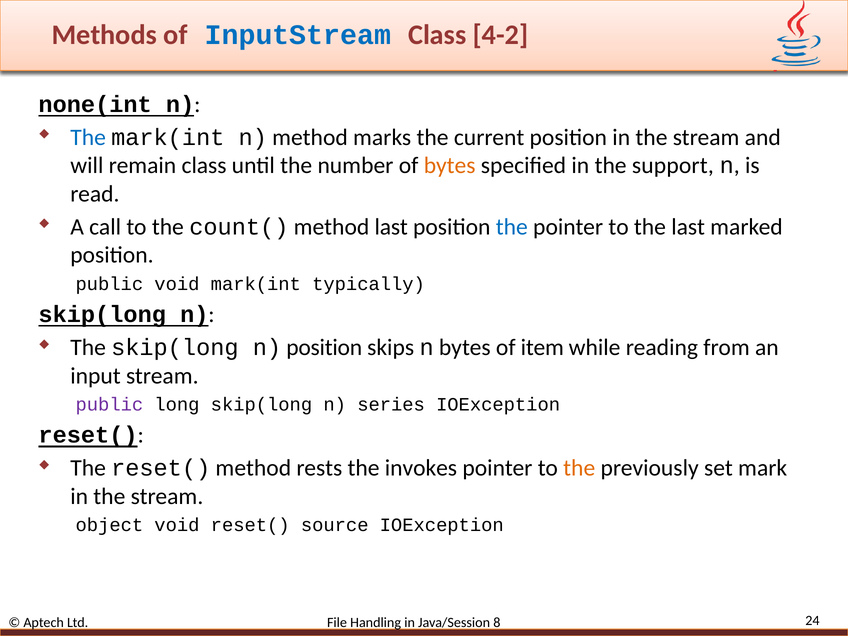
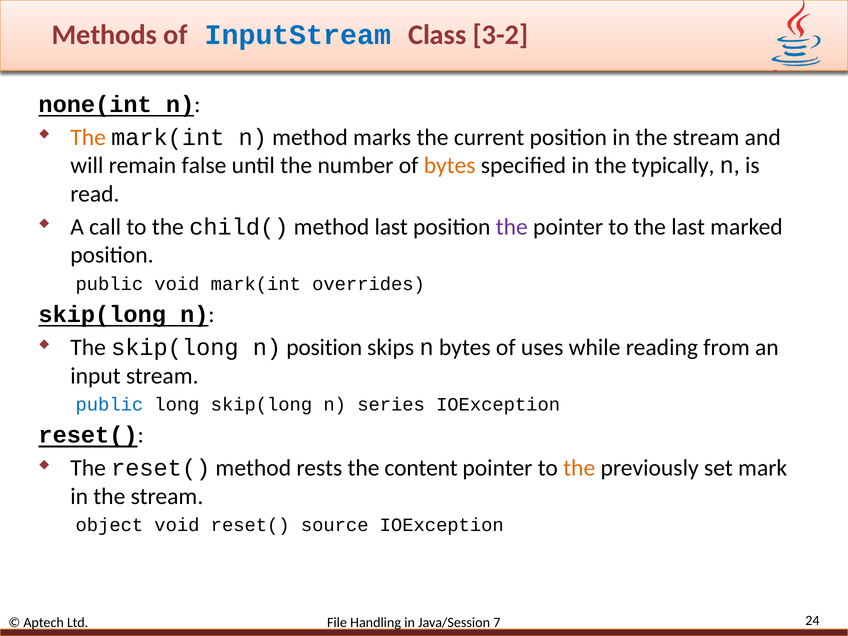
4-2: 4-2 -> 3-2
The at (88, 137) colour: blue -> orange
remain class: class -> false
support: support -> typically
count(: count( -> child(
the at (512, 227) colour: blue -> purple
typically: typically -> overrides
item: item -> uses
public at (109, 405) colour: purple -> blue
invokes: invokes -> content
8: 8 -> 7
